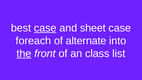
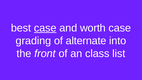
sheet: sheet -> worth
foreach: foreach -> grading
the underline: present -> none
